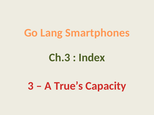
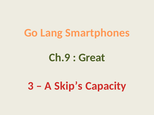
Ch.3: Ch.3 -> Ch.9
Index: Index -> Great
True’s: True’s -> Skip’s
